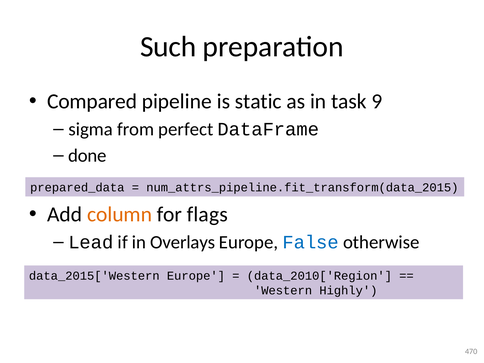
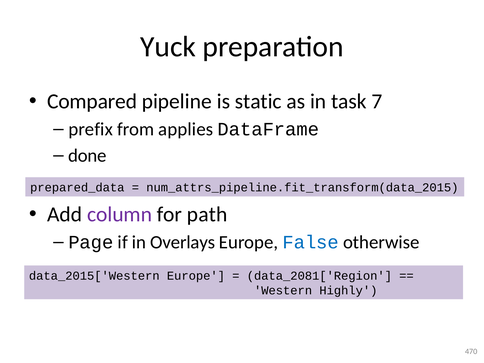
Such: Such -> Yuck
9: 9 -> 7
sigma: sigma -> prefix
perfect: perfect -> applies
column colour: orange -> purple
flags: flags -> path
Lead: Lead -> Page
data_2010['Region: data_2010['Region -> data_2081['Region
